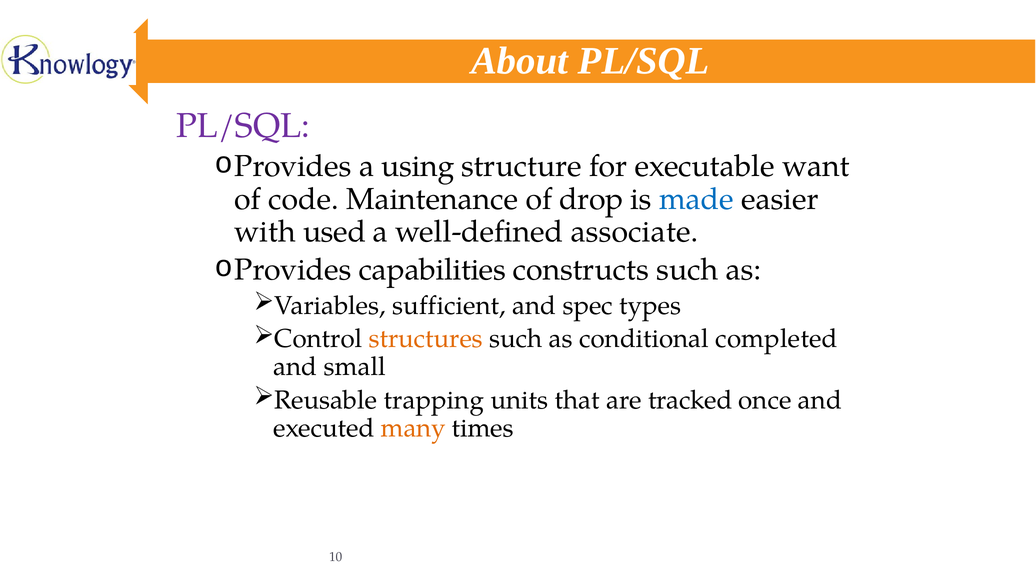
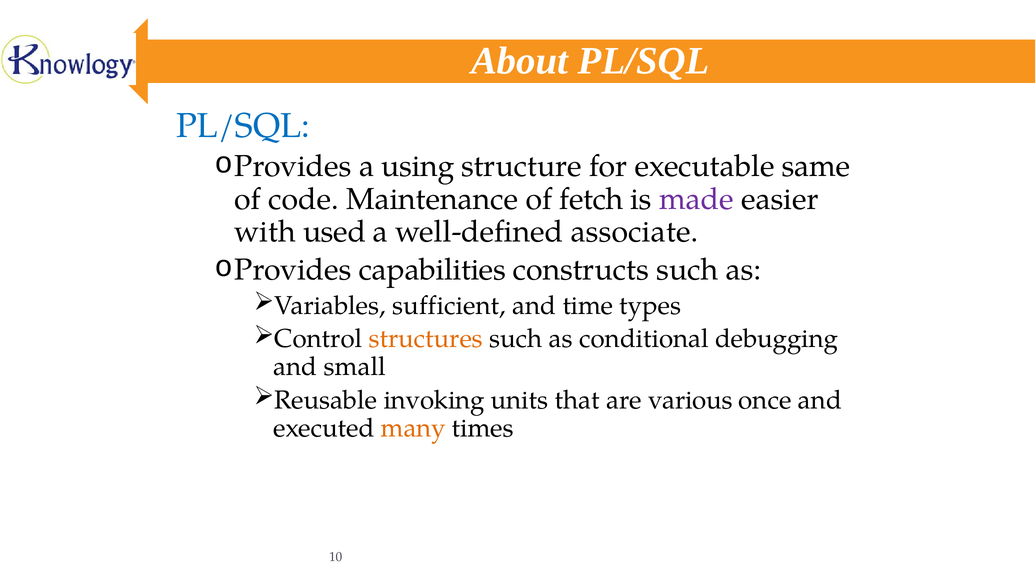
PL/SQL at (243, 126) colour: purple -> blue
want: want -> same
drop: drop -> fetch
made colour: blue -> purple
spec: spec -> time
completed: completed -> debugging
trapping: trapping -> invoking
tracked: tracked -> various
